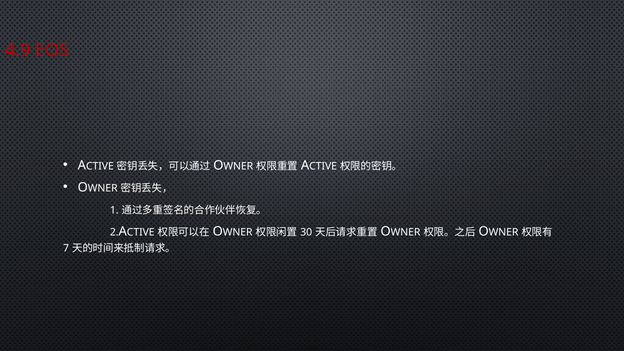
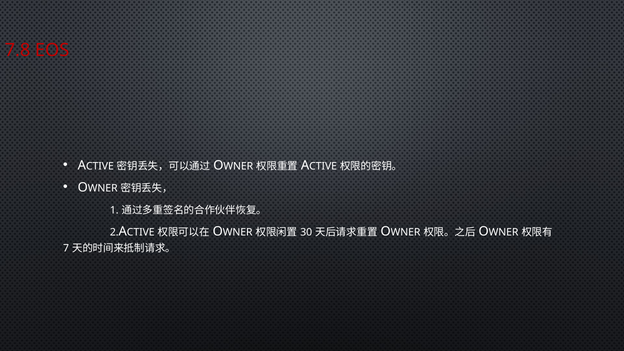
4.9: 4.9 -> 7.8
